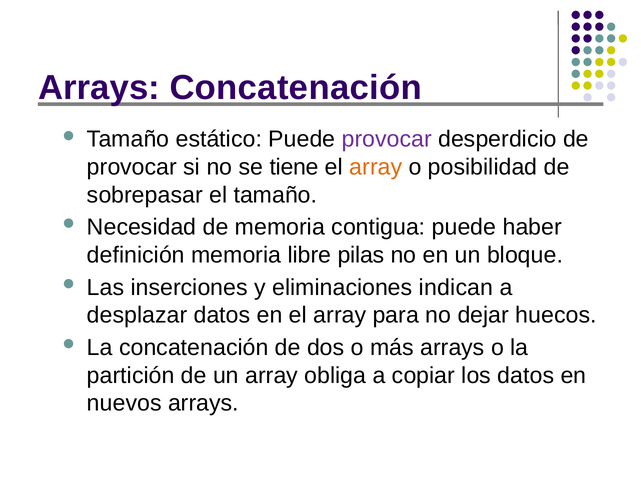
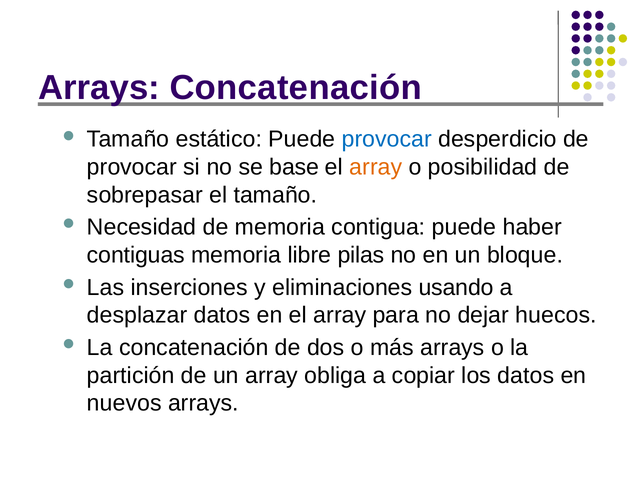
provocar at (387, 139) colour: purple -> blue
tiene: tiene -> base
definición: definición -> contiguas
indican: indican -> usando
